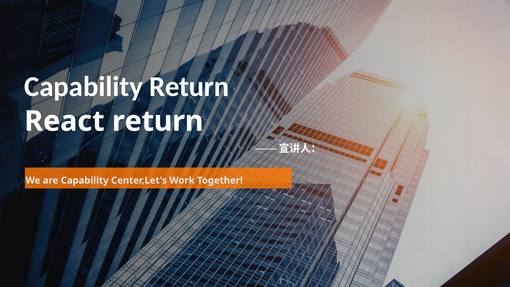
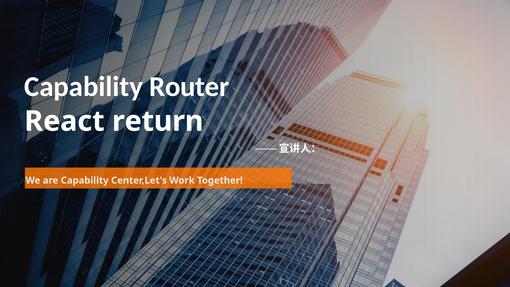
Capability Return: Return -> Router
